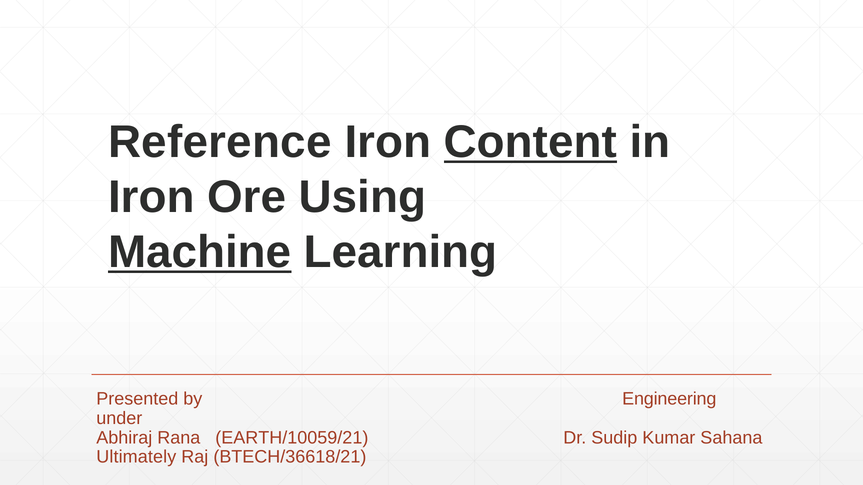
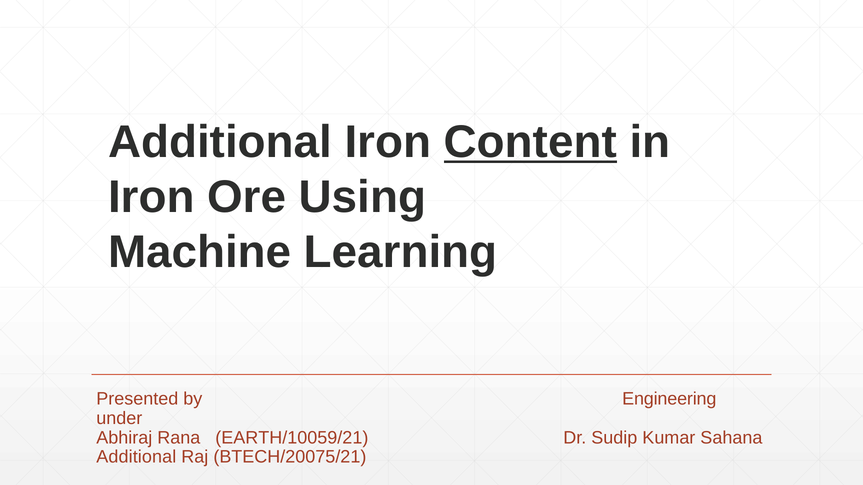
Reference at (220, 142): Reference -> Additional
Machine underline: present -> none
Ultimately at (136, 457): Ultimately -> Additional
BTECH/36618/21: BTECH/36618/21 -> BTECH/20075/21
